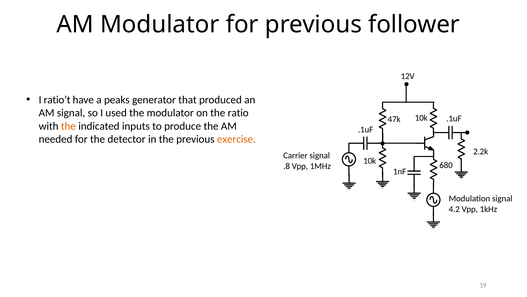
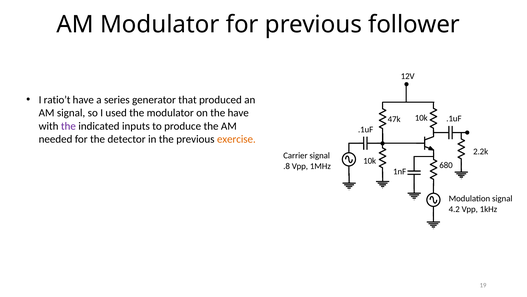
peaks: peaks -> series
the ratio: ratio -> have
the at (68, 126) colour: orange -> purple
